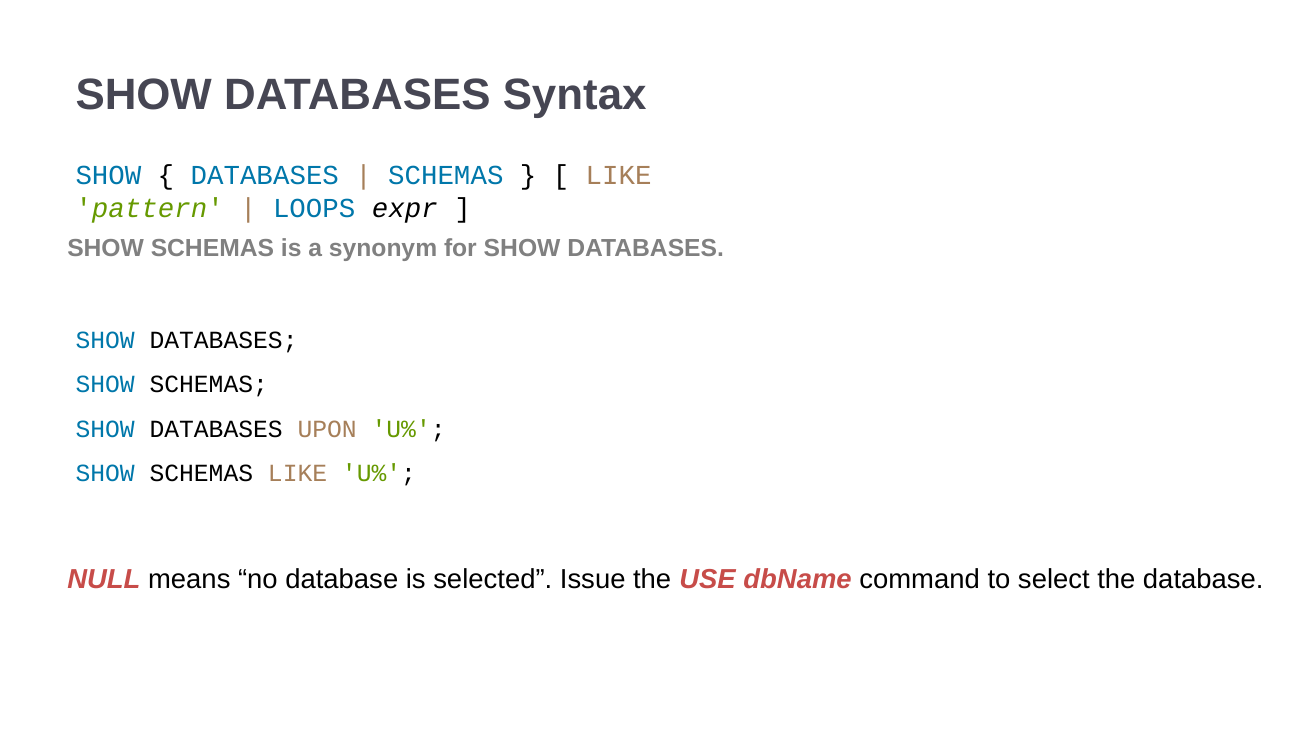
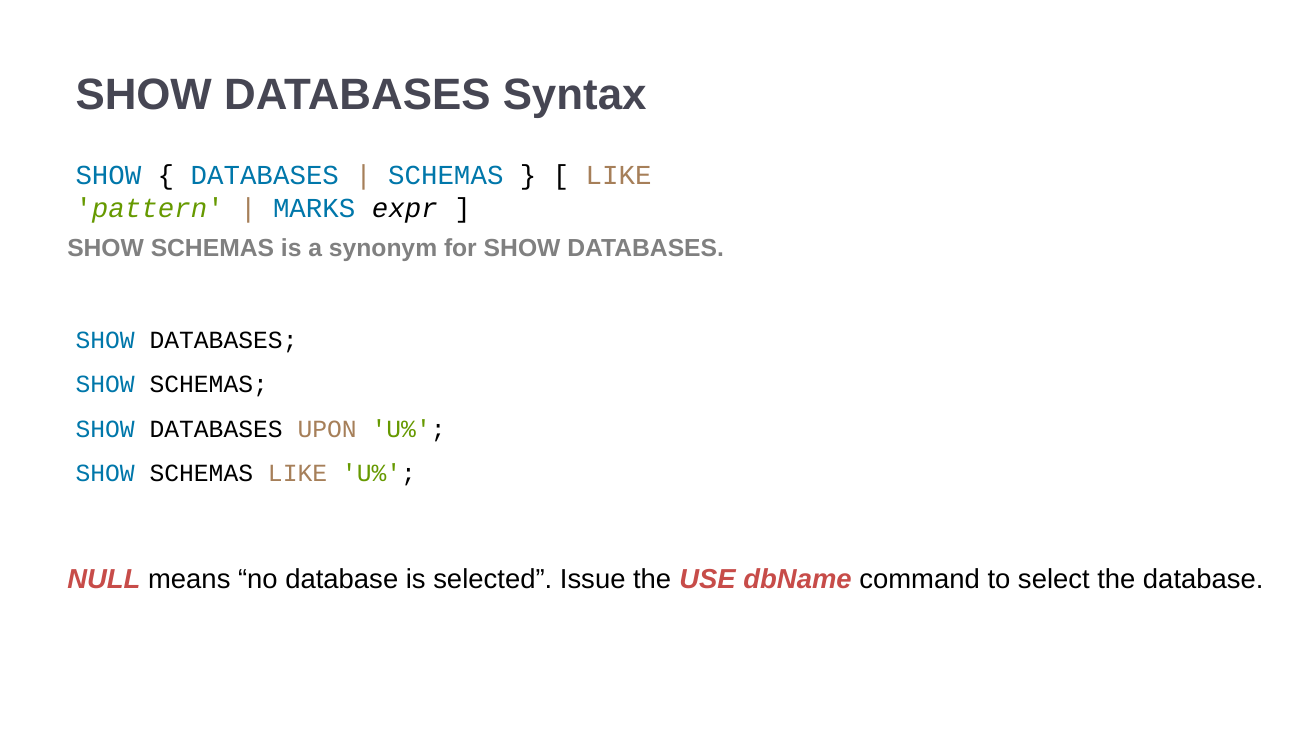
LOOPS: LOOPS -> MARKS
